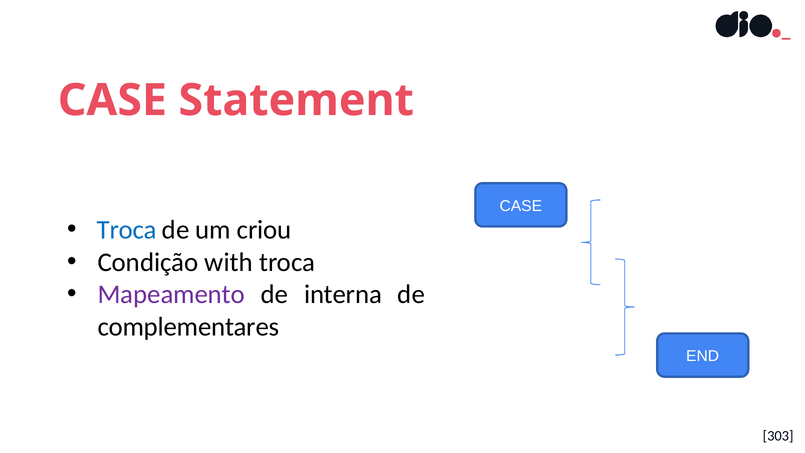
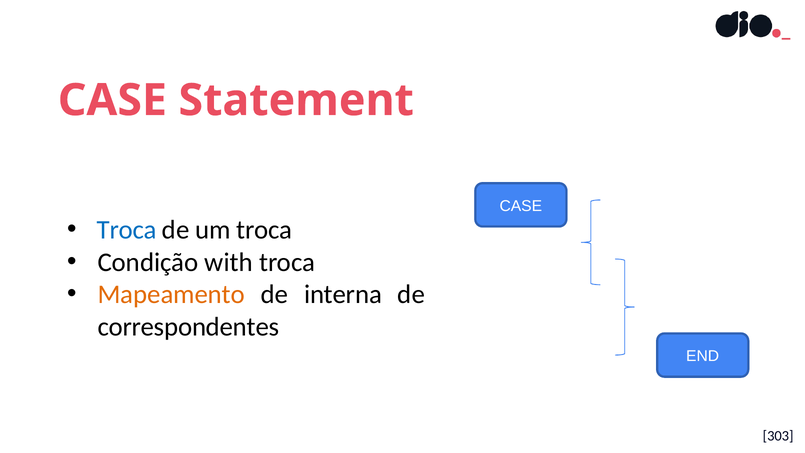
um criou: criou -> troca
Mapeamento colour: purple -> orange
complementares: complementares -> correspondentes
